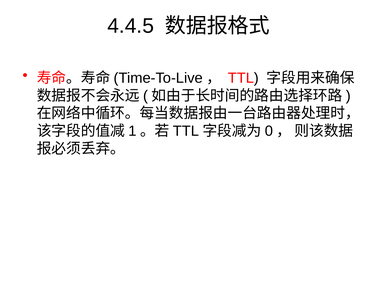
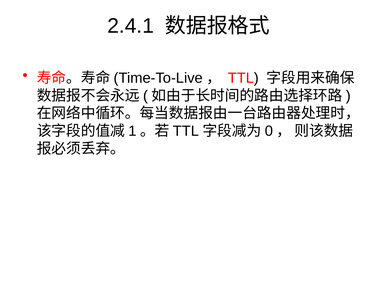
4.4.5: 4.4.5 -> 2.4.1
